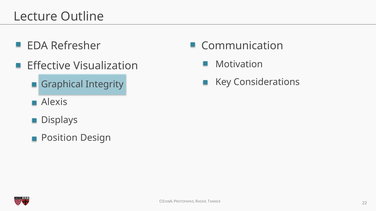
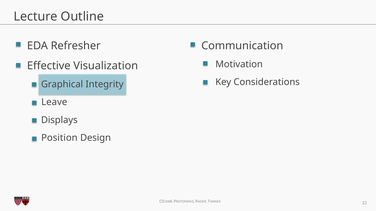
Alexis: Alexis -> Leave
